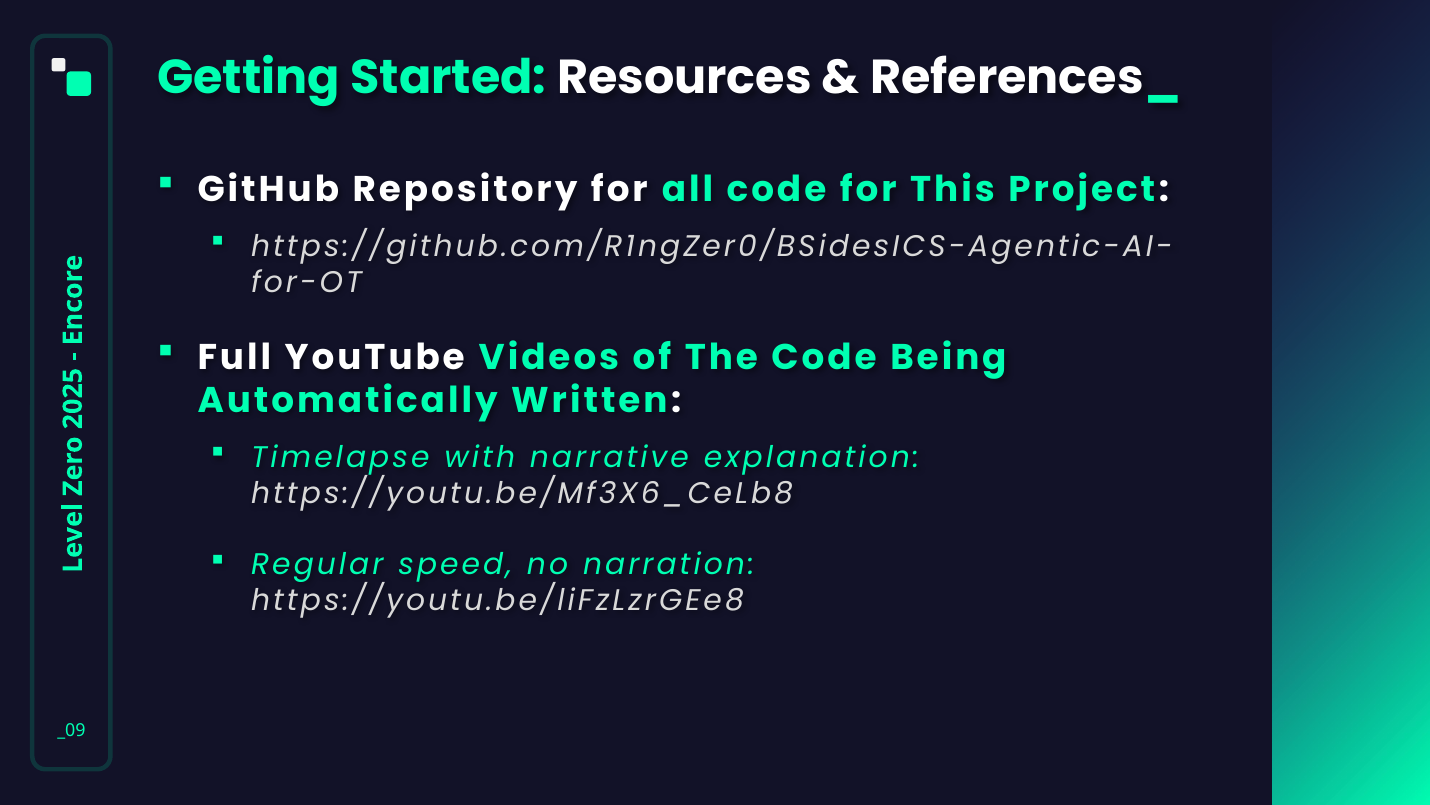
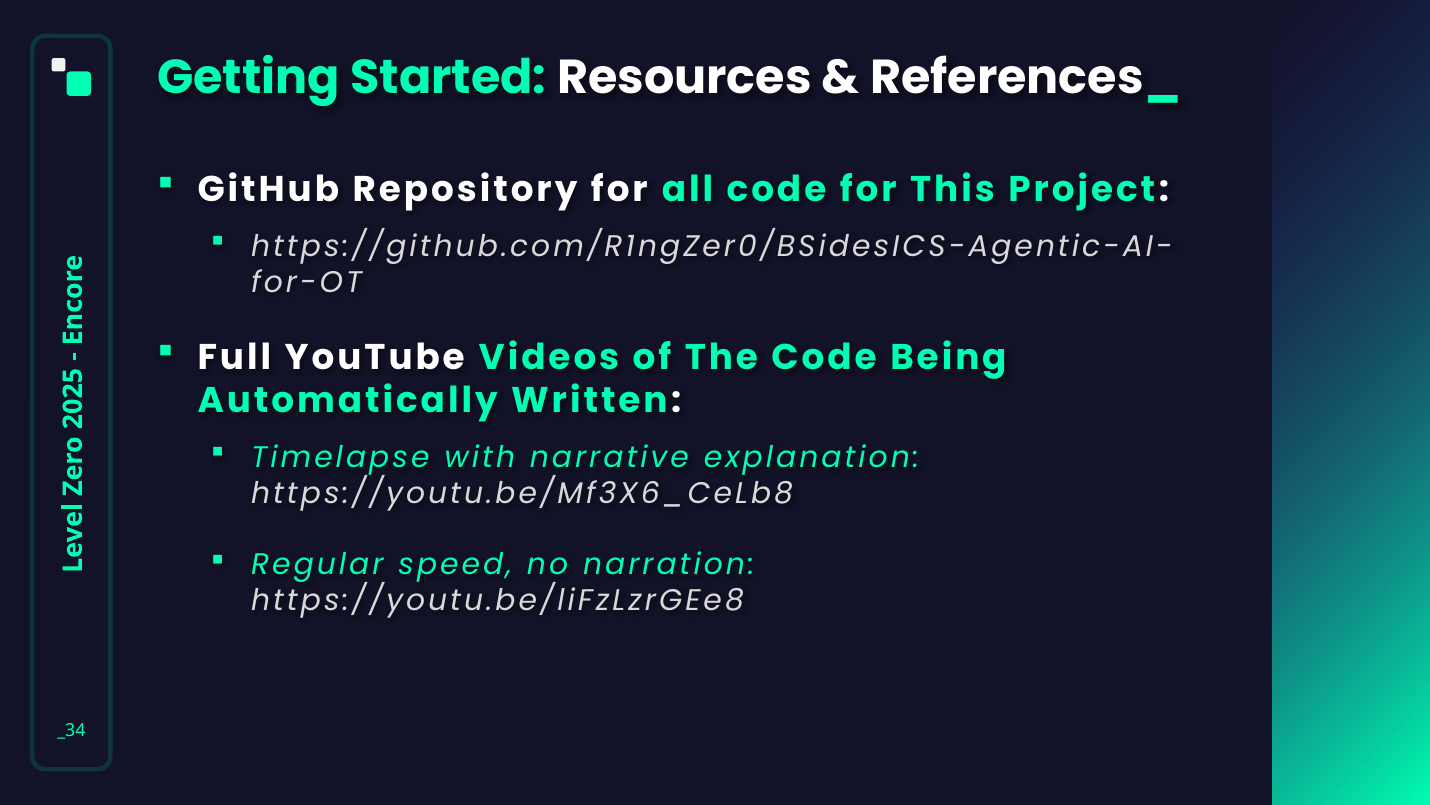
_09: _09 -> _34
